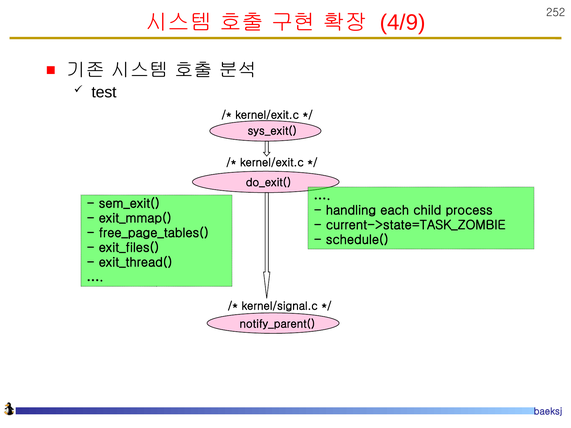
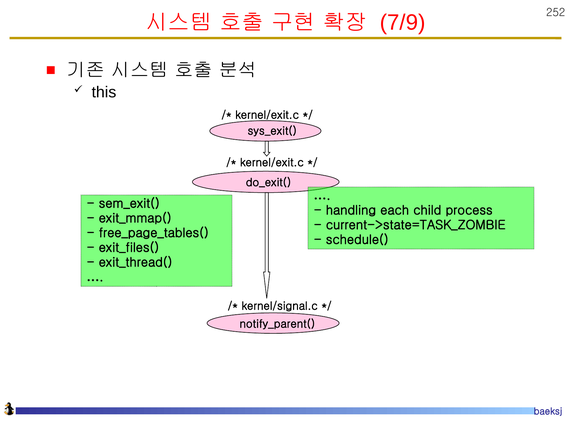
4/9: 4/9 -> 7/9
test: test -> this
